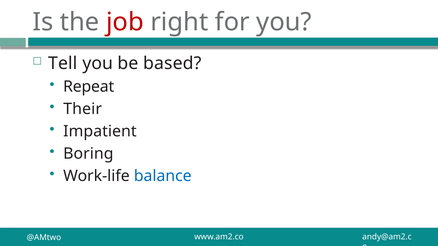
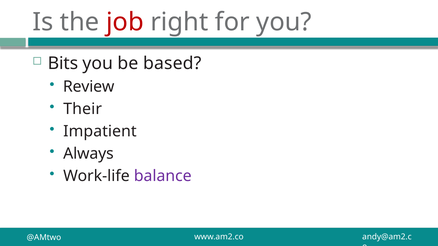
Tell: Tell -> Bits
Repeat: Repeat -> Review
Boring: Boring -> Always
balance colour: blue -> purple
